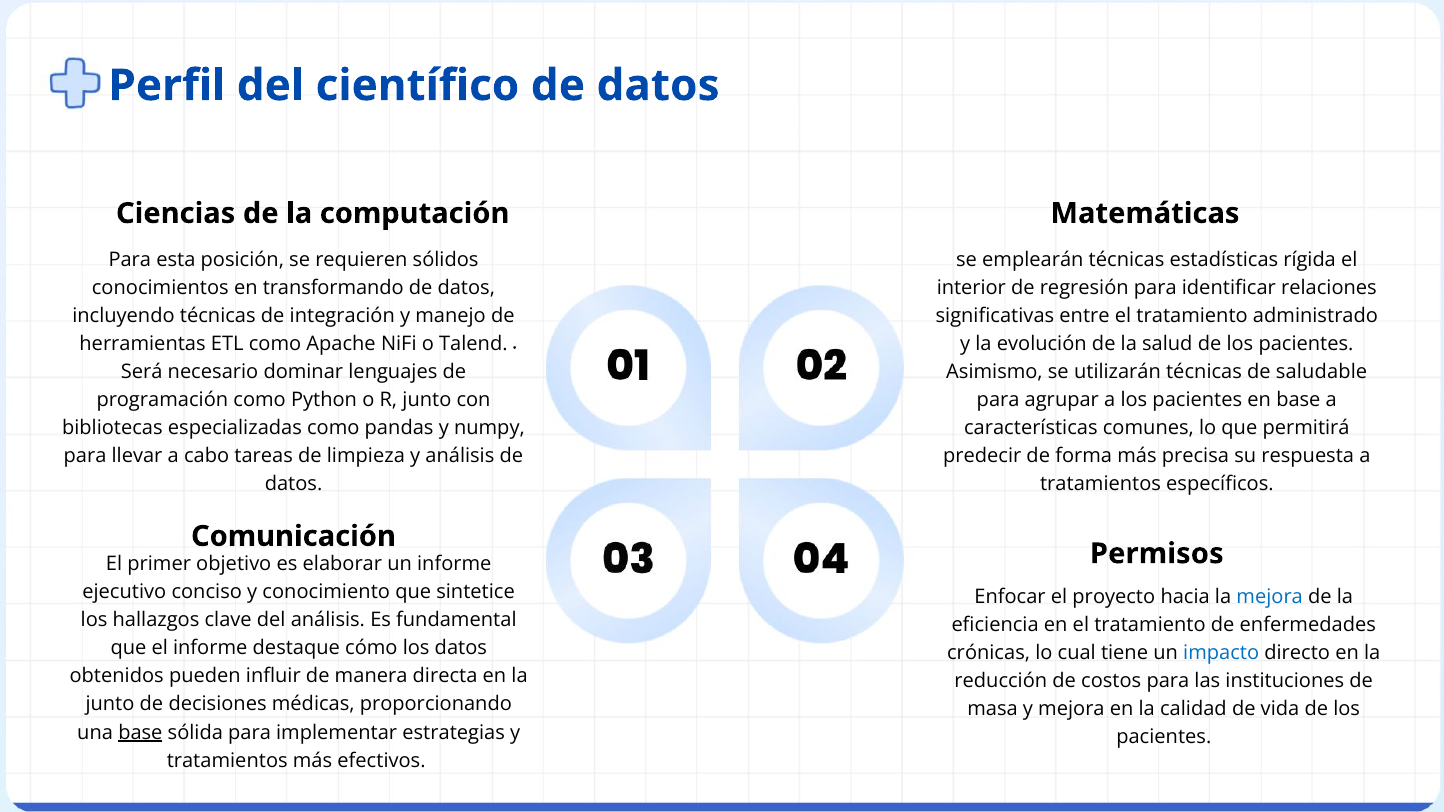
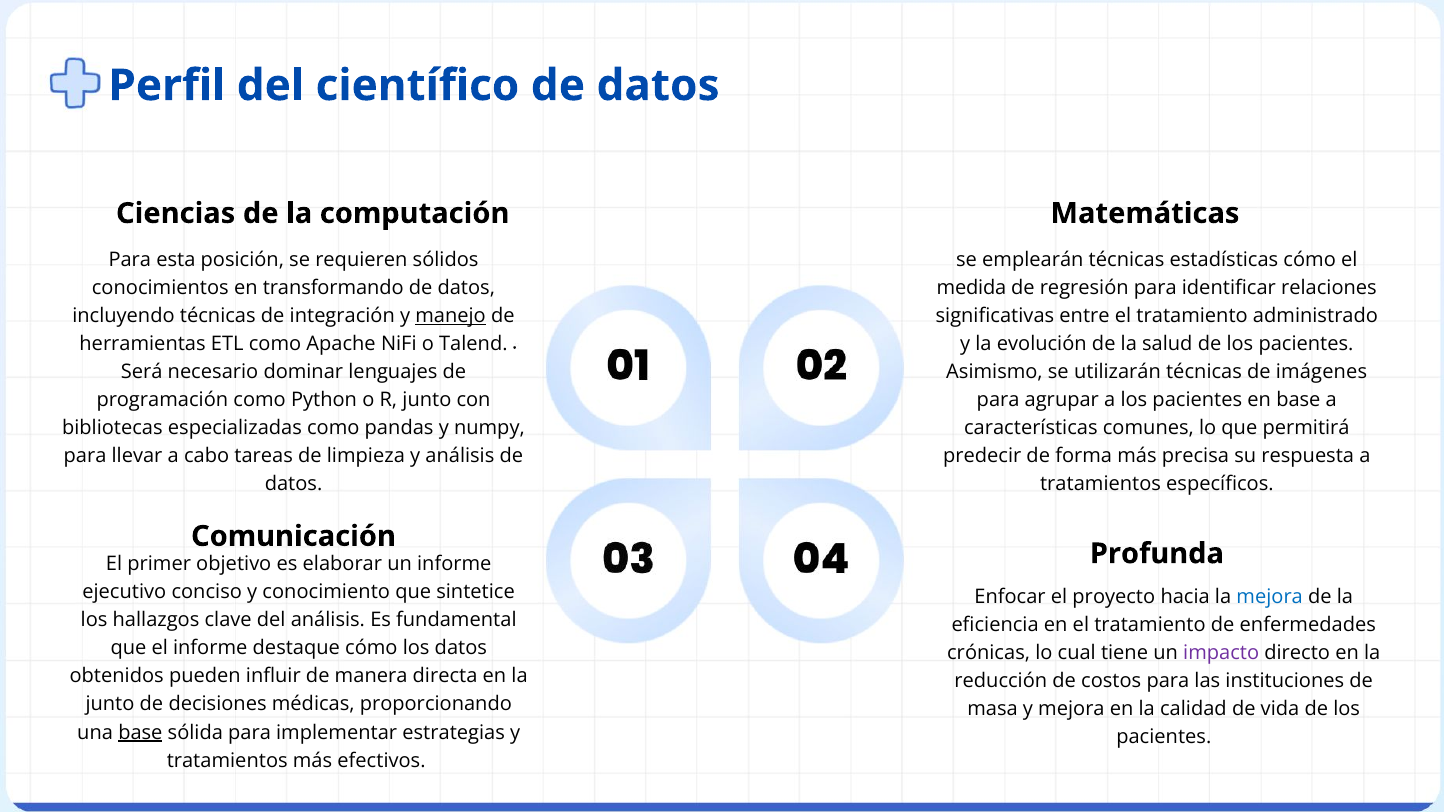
estadísticas rígida: rígida -> cómo
interior: interior -> medida
manejo underline: none -> present
saludable: saludable -> imágenes
Permisos: Permisos -> Profunda
impacto colour: blue -> purple
